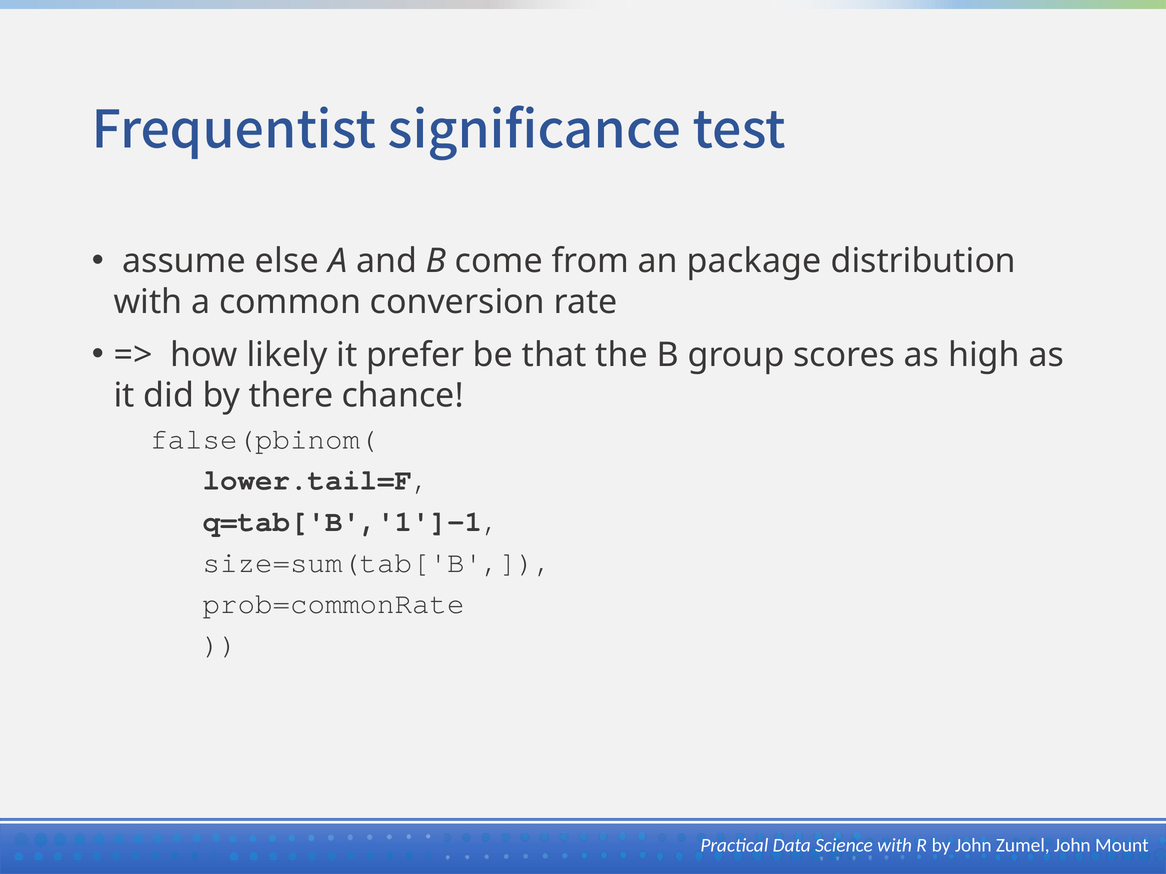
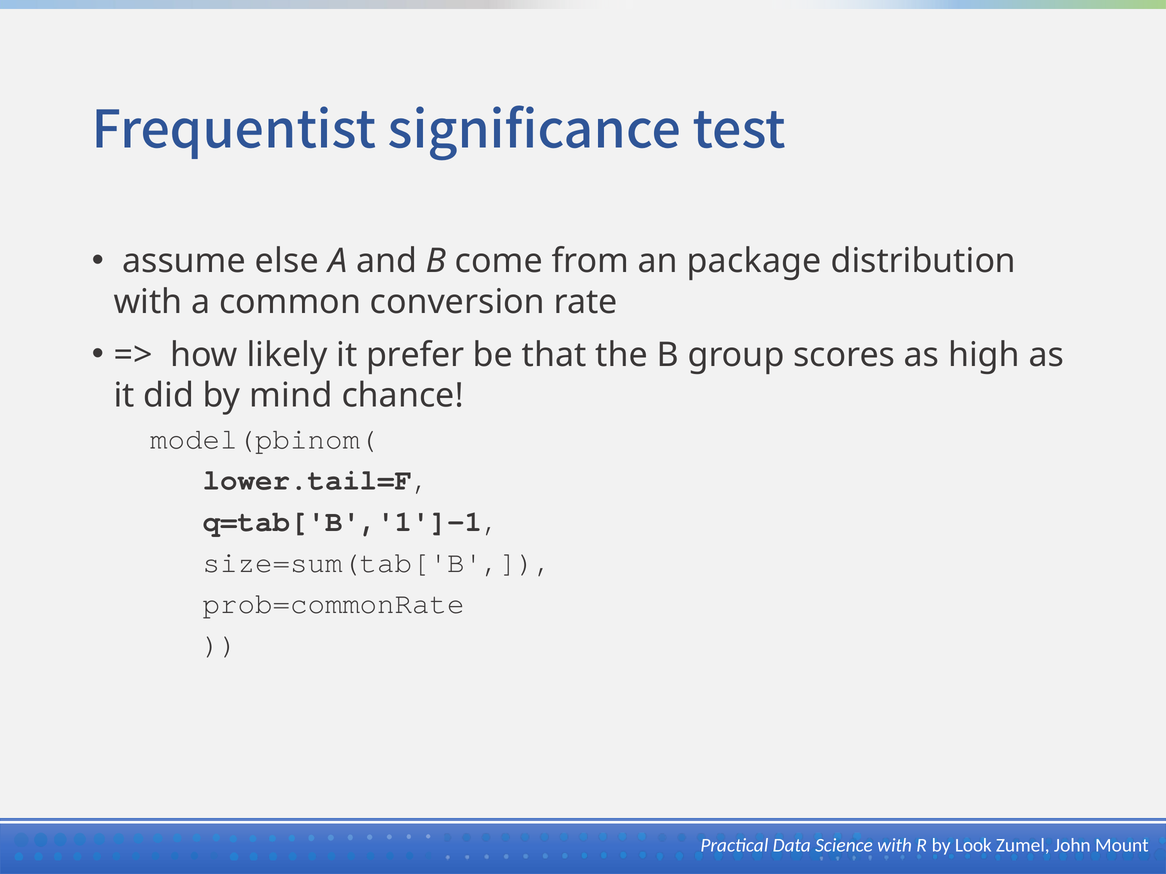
there: there -> mind
false(pbinom(: false(pbinom( -> model(pbinom(
by John: John -> Look
